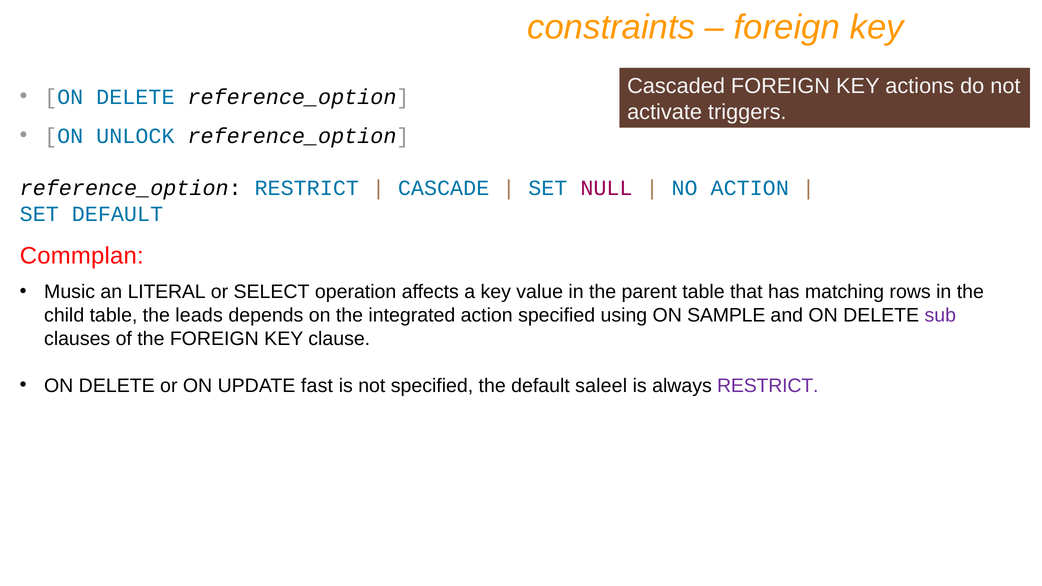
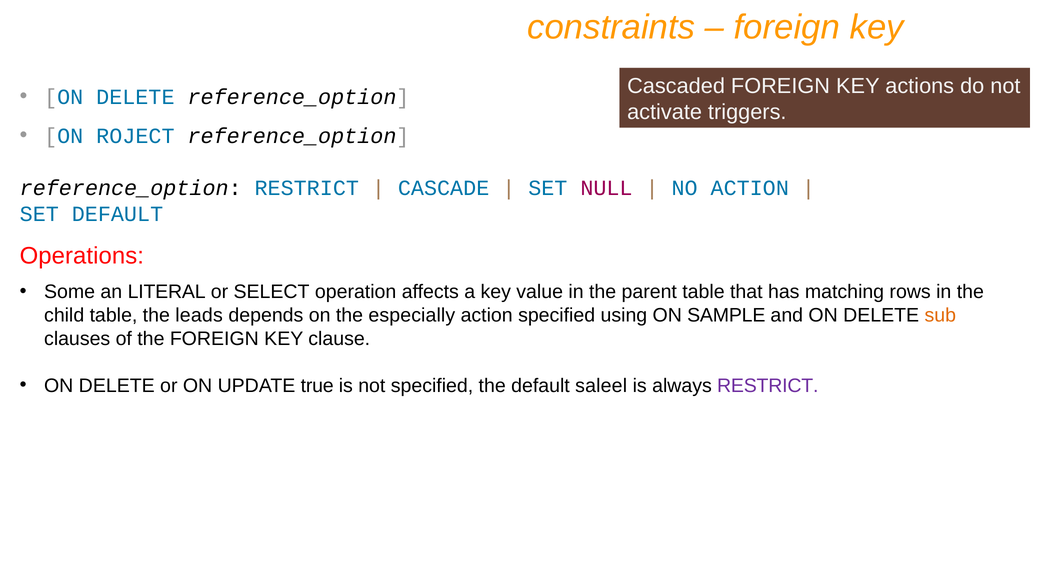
UNLOCK: UNLOCK -> ROJECT
Commplan: Commplan -> Operations
Music: Music -> Some
integrated: integrated -> especially
sub colour: purple -> orange
fast: fast -> true
